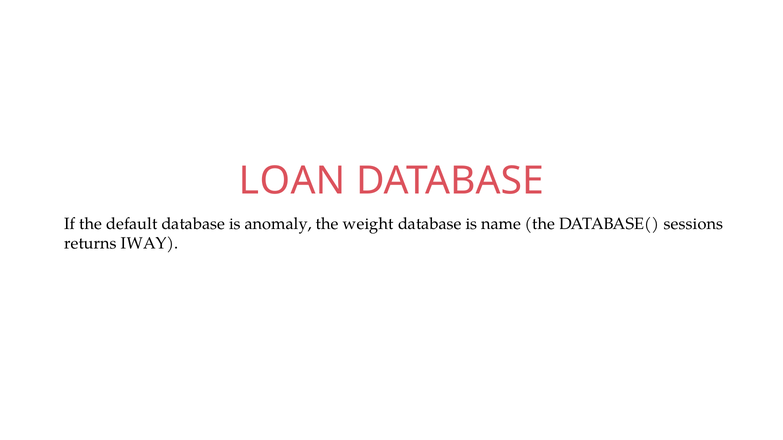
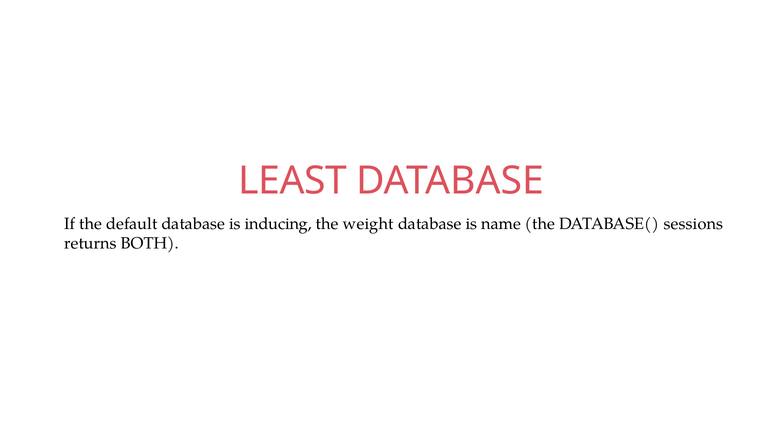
LOAN: LOAN -> LEAST
anomaly: anomaly -> inducing
IWAY: IWAY -> BOTH
